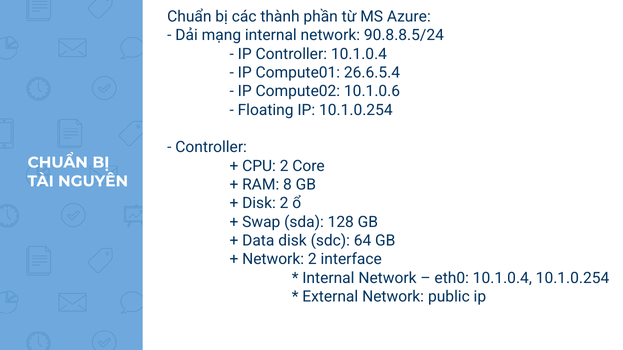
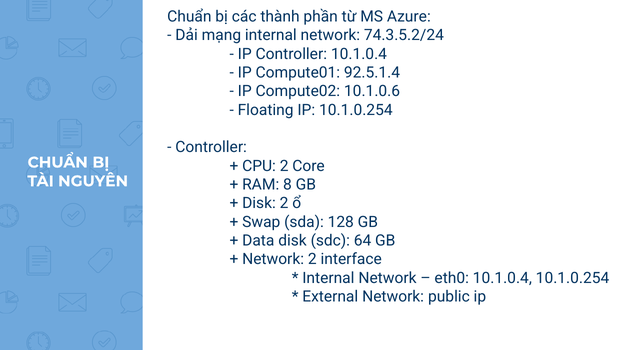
90.8.8.5/24: 90.8.8.5/24 -> 74.3.5.2/24
26.6.5.4: 26.6.5.4 -> 92.5.1.4
